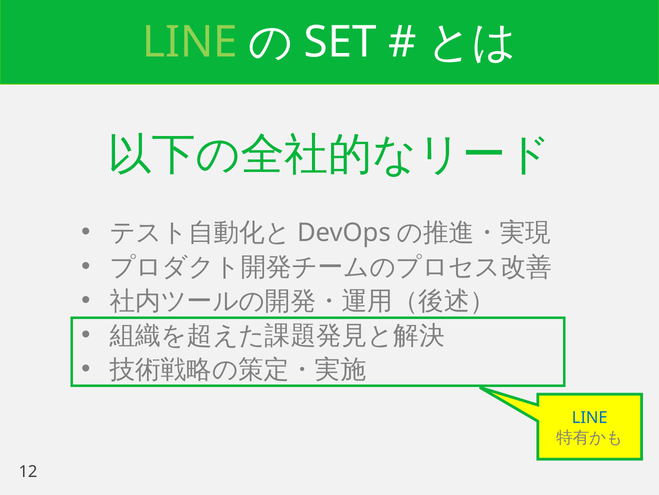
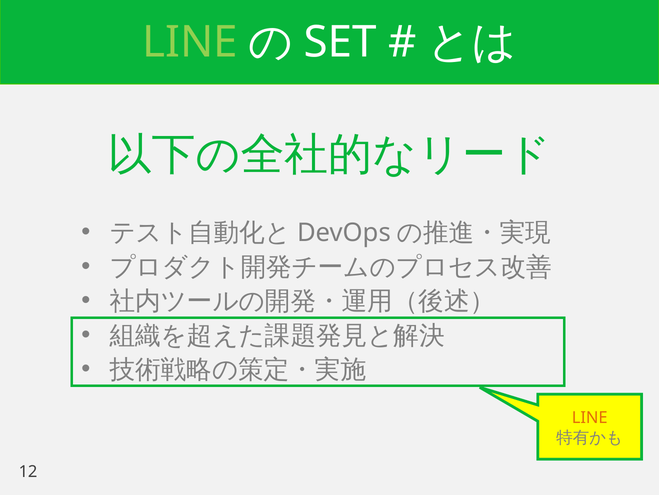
LINE at (590, 417) colour: blue -> orange
